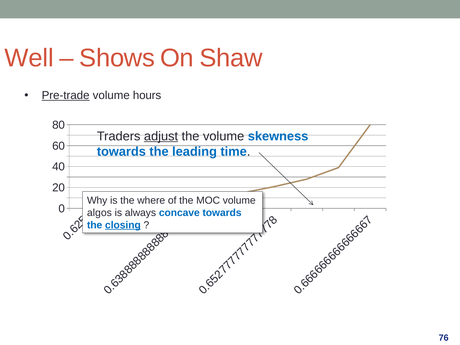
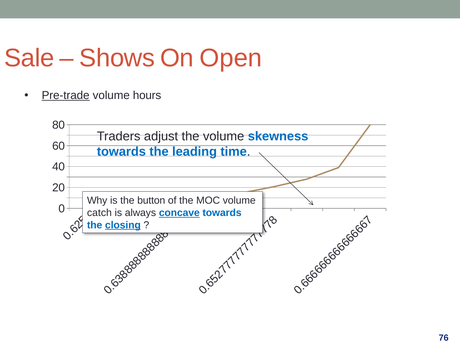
Well: Well -> Sale
Shaw: Shaw -> Open
adjust underline: present -> none
where: where -> button
algos: algos -> catch
concave underline: none -> present
